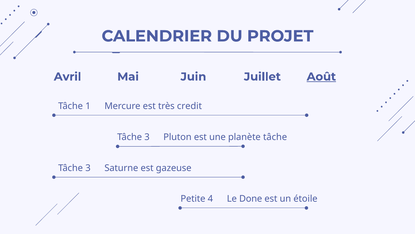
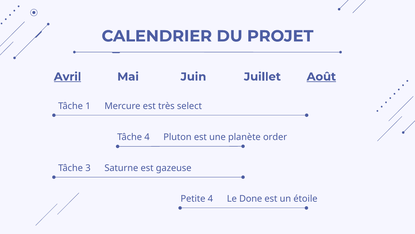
Avril underline: none -> present
credit: credit -> select
3 at (147, 137): 3 -> 4
planète tâche: tâche -> order
